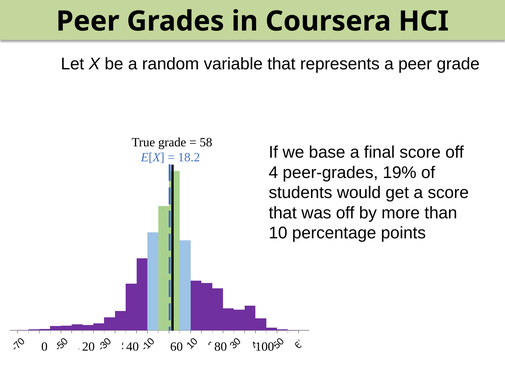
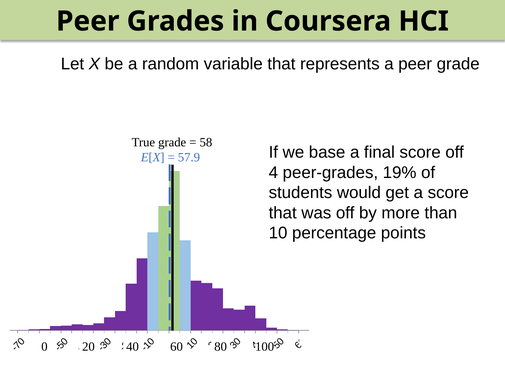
18.2: 18.2 -> 57.9
